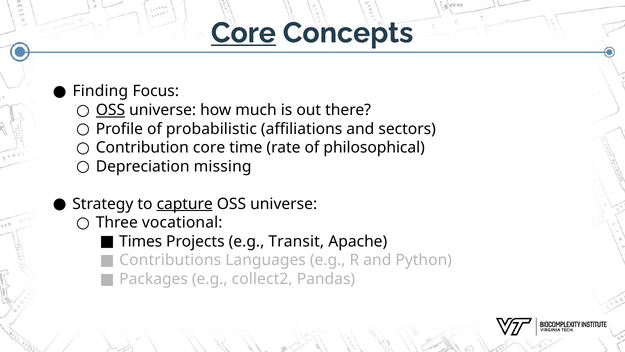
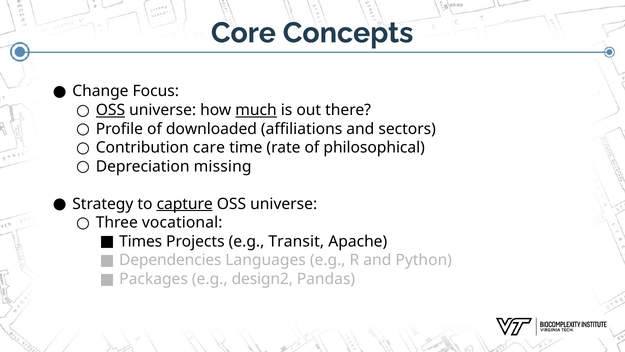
Core at (243, 33) underline: present -> none
Finding: Finding -> Change
much underline: none -> present
probabilistic: probabilistic -> downloaded
Contribution core: core -> care
Contributions: Contributions -> Dependencies
collect2: collect2 -> design2
